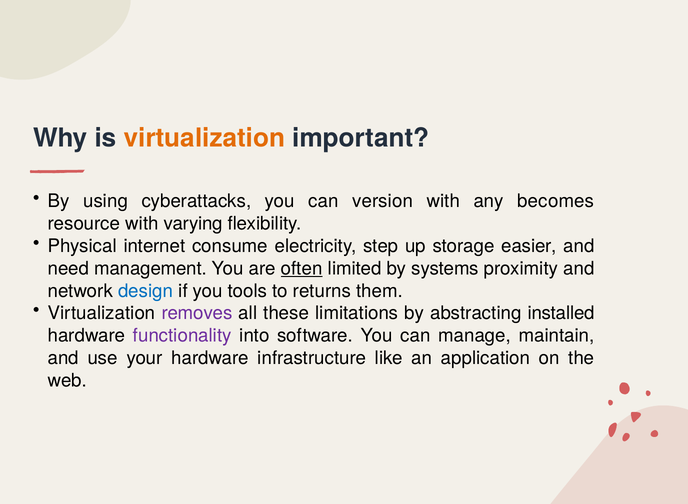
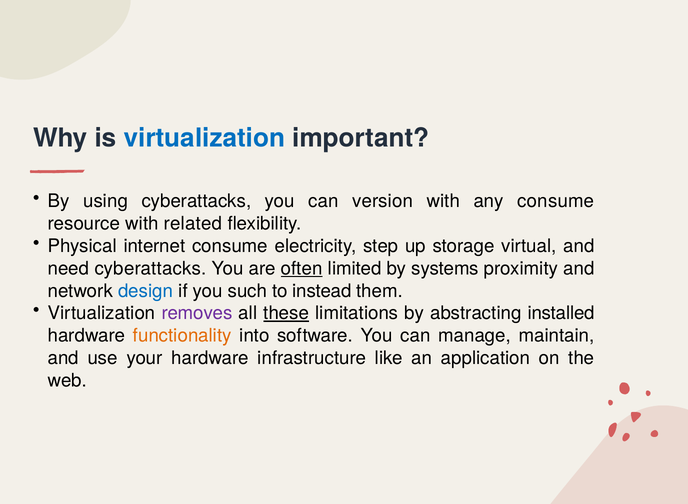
virtualization at (204, 138) colour: orange -> blue
any becomes: becomes -> consume
varying: varying -> related
easier: easier -> virtual
need management: management -> cyberattacks
tools: tools -> such
returns: returns -> instead
these underline: none -> present
functionality colour: purple -> orange
